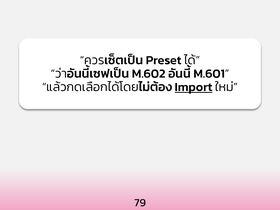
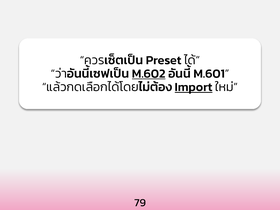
M.602 underline: none -> present
